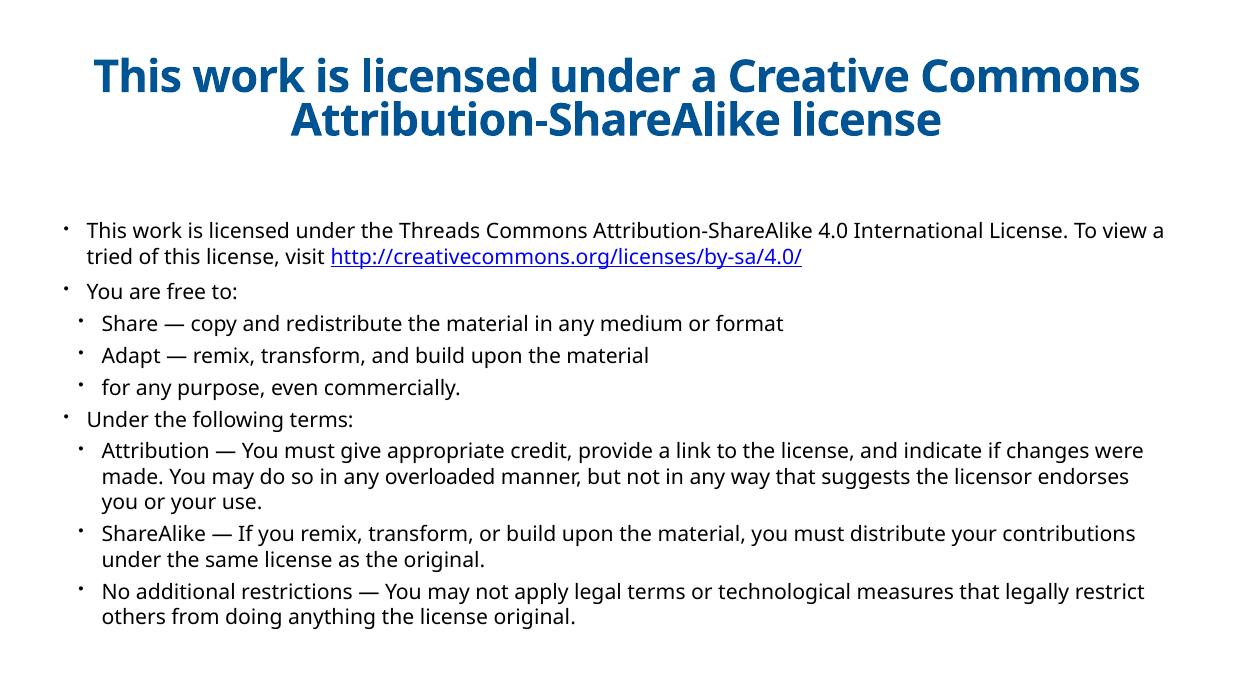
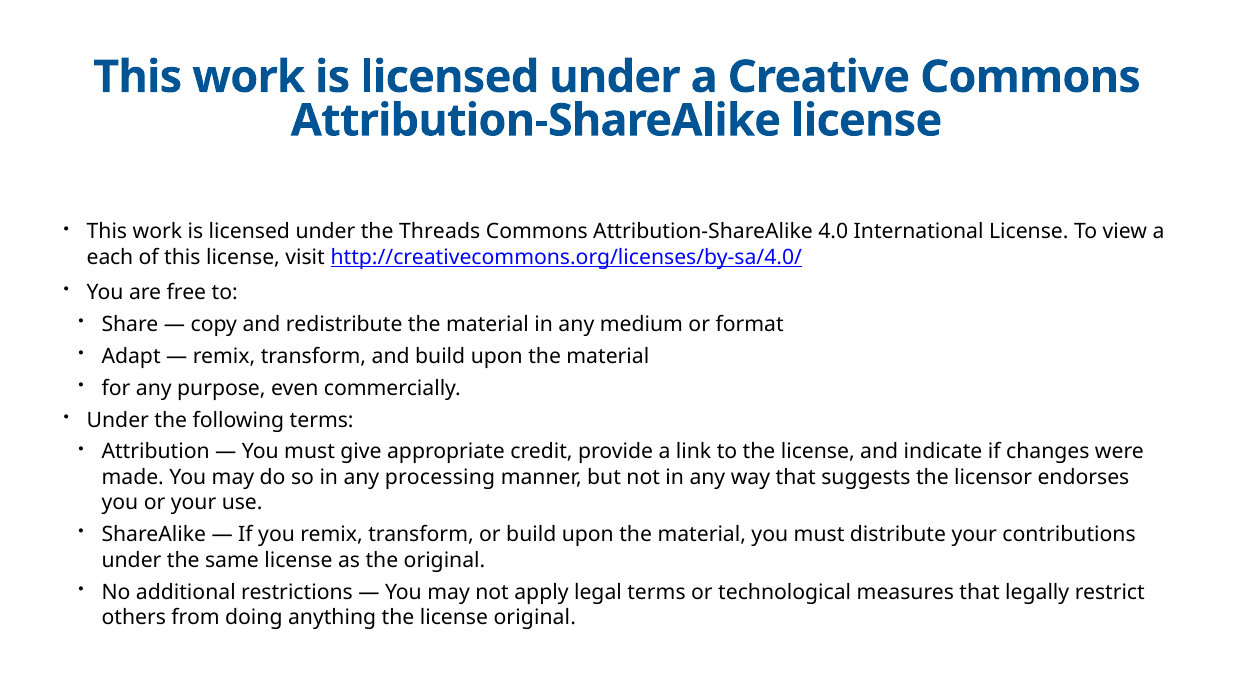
tried: tried -> each
overloaded: overloaded -> processing
